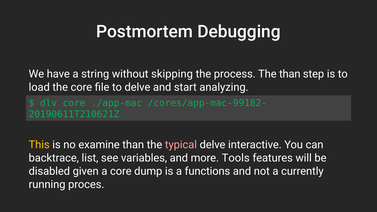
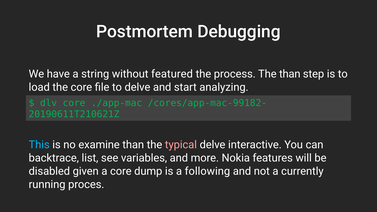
skipping: skipping -> featured
This colour: yellow -> light blue
Tools: Tools -> Nokia
functions: functions -> following
